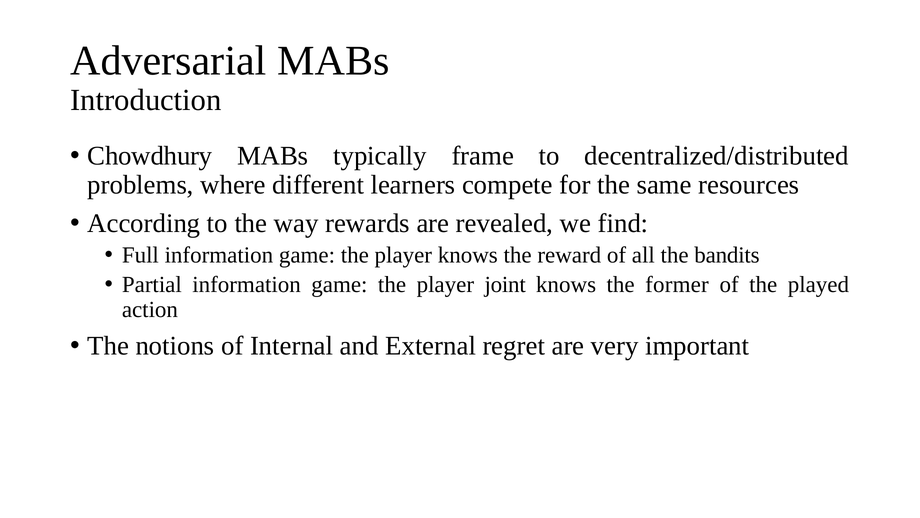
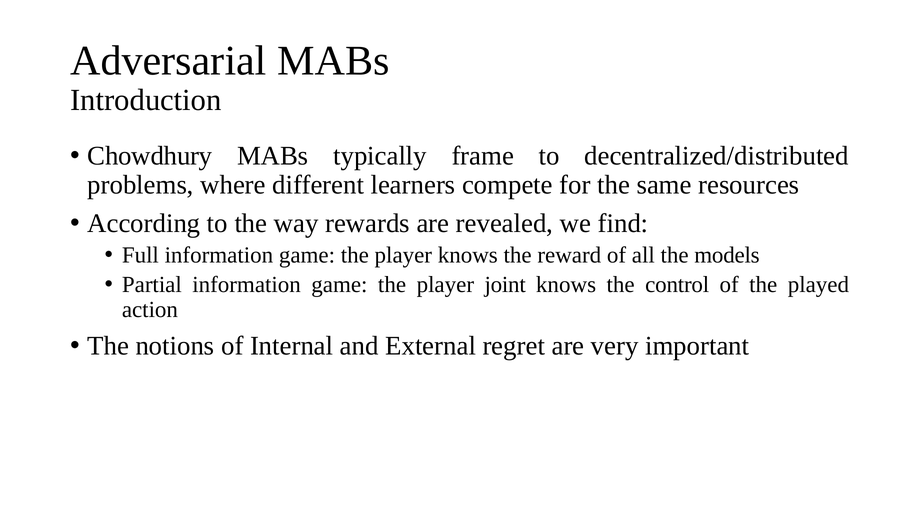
bandits: bandits -> models
former: former -> control
